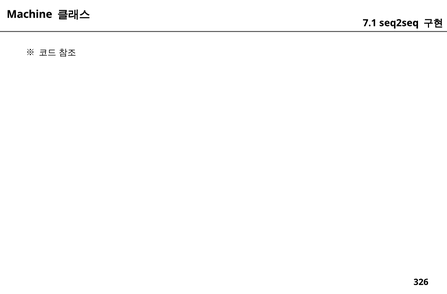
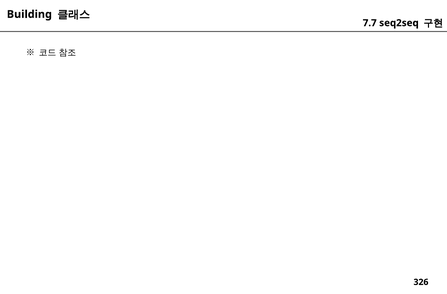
Machine: Machine -> Building
7.1: 7.1 -> 7.7
